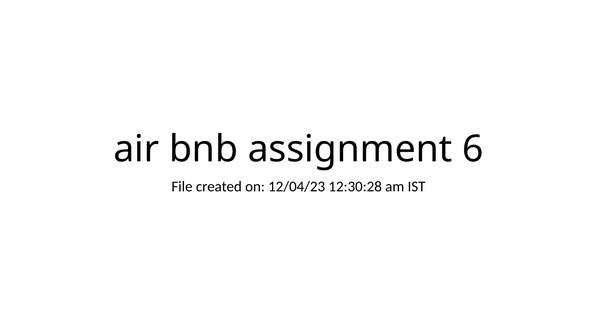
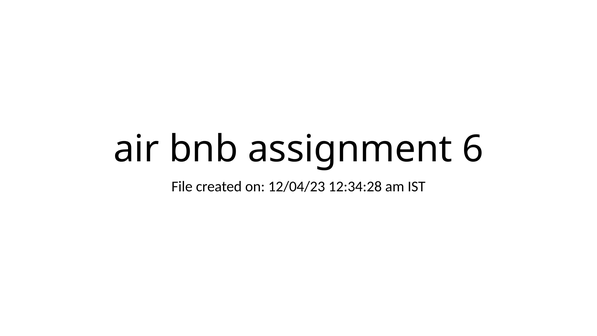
12:30:28: 12:30:28 -> 12:34:28
